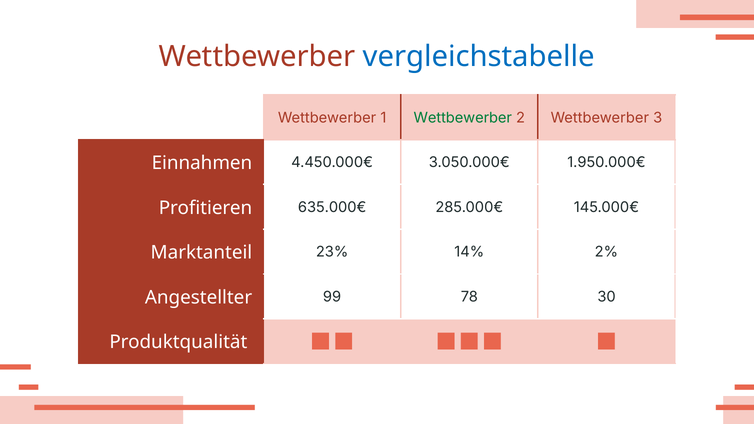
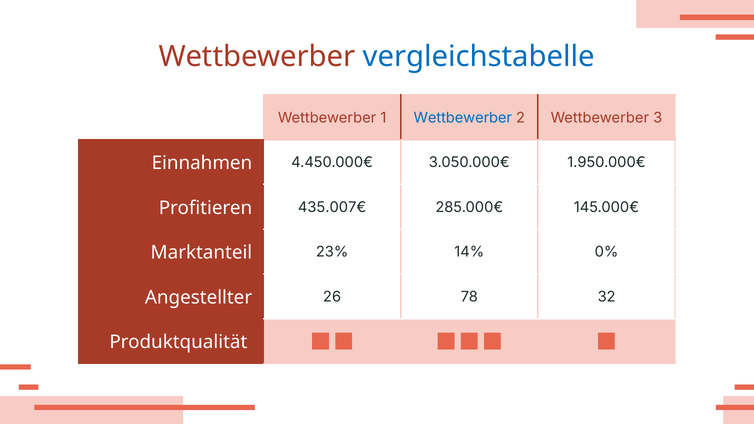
Wettbewerber at (463, 118) colour: green -> blue
635.000€: 635.000€ -> 435.007€
2%: 2% -> 0%
99: 99 -> 26
30: 30 -> 32
